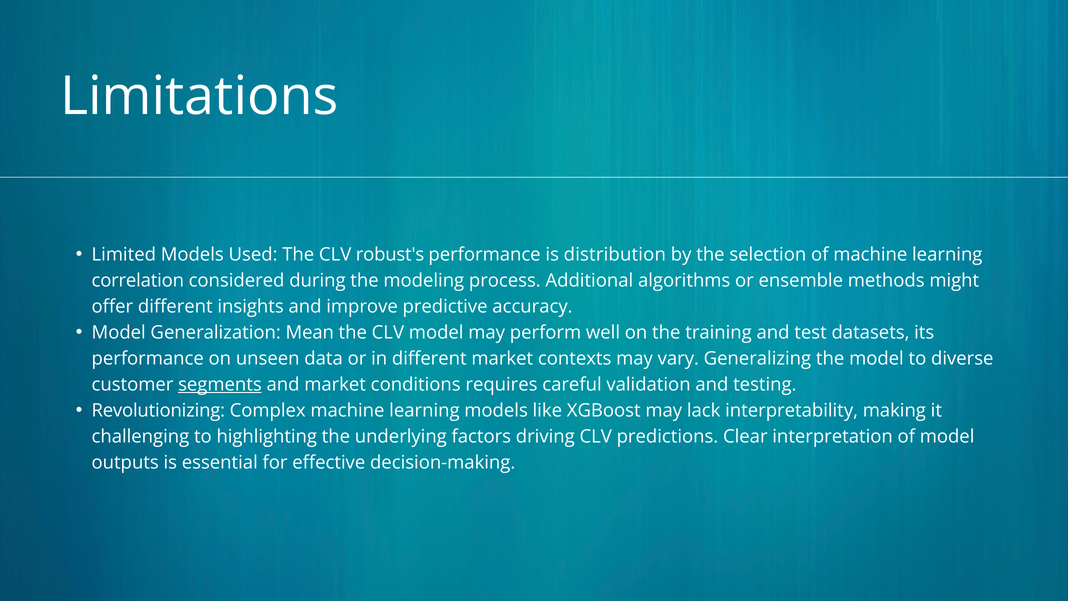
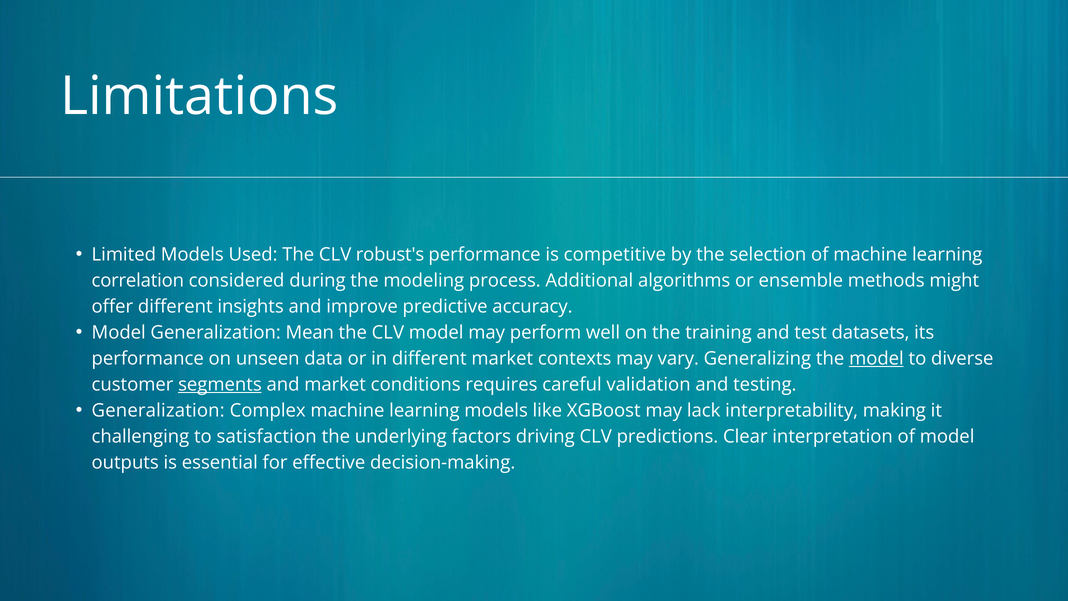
distribution: distribution -> competitive
model at (876, 358) underline: none -> present
Revolutionizing at (158, 410): Revolutionizing -> Generalization
highlighting: highlighting -> satisfaction
